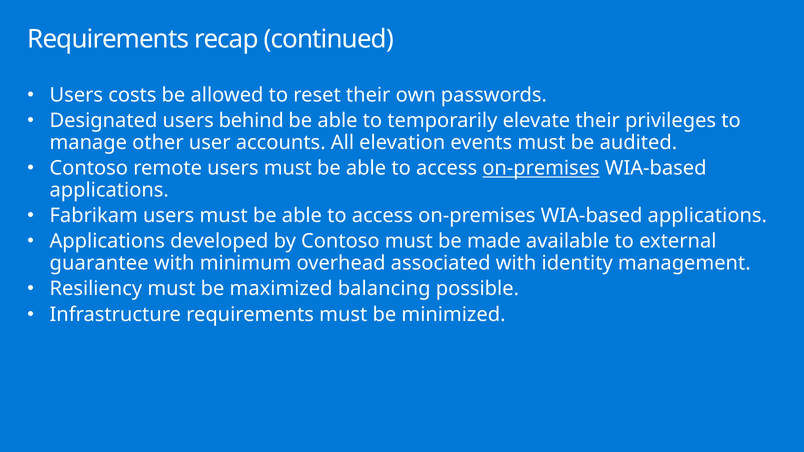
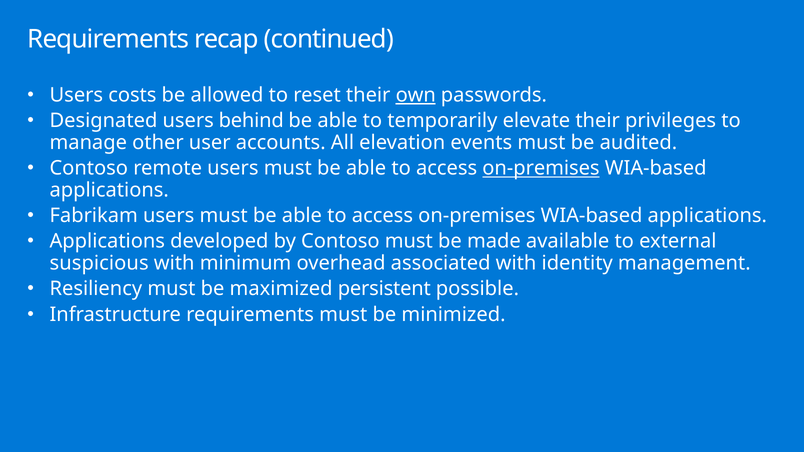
own underline: none -> present
guarantee: guarantee -> suspicious
balancing: balancing -> persistent
